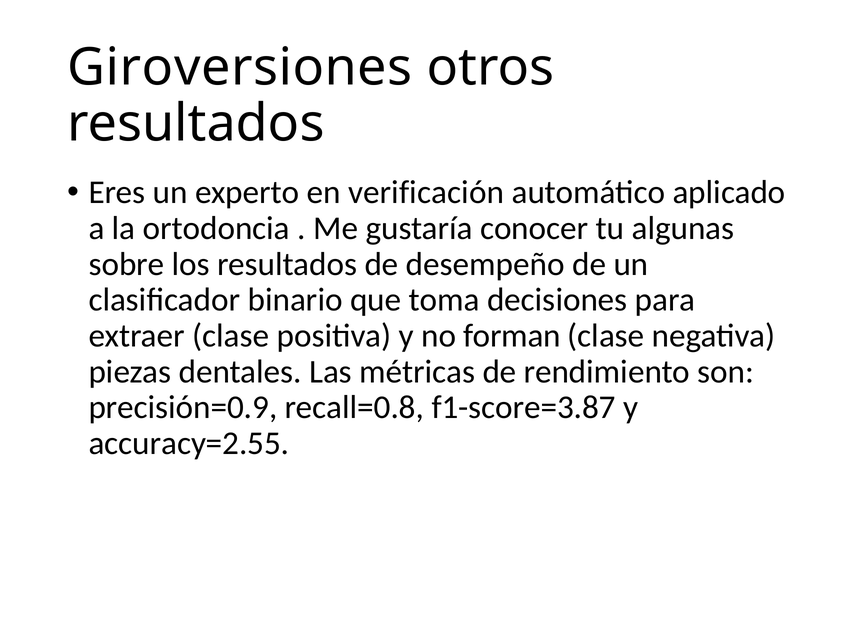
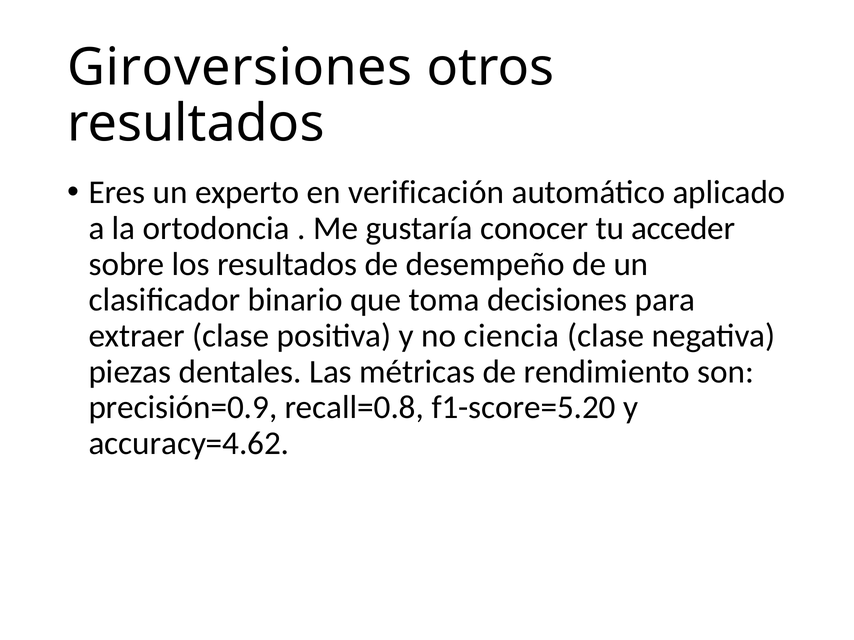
algunas: algunas -> acceder
forman: forman -> ciencia
f1-score=3.87: f1-score=3.87 -> f1-score=5.20
accuracy=2.55: accuracy=2.55 -> accuracy=4.62
